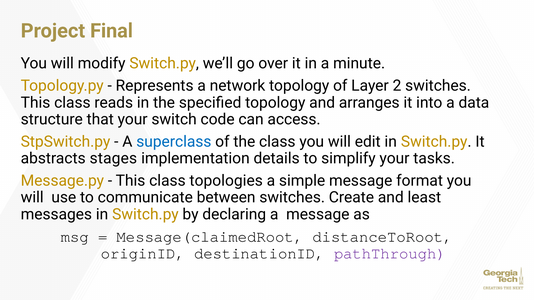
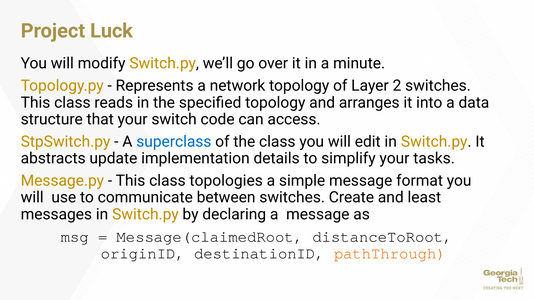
Final: Final -> Luck
stages: stages -> update
pathThrough colour: purple -> orange
